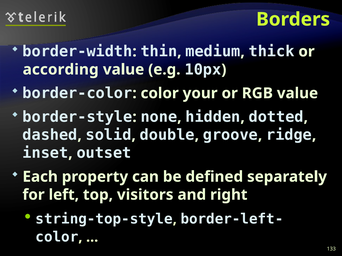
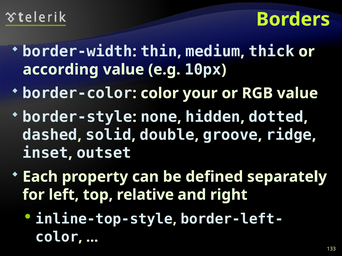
visitors: visitors -> relative
string-top-style: string-top-style -> inline-top-style
